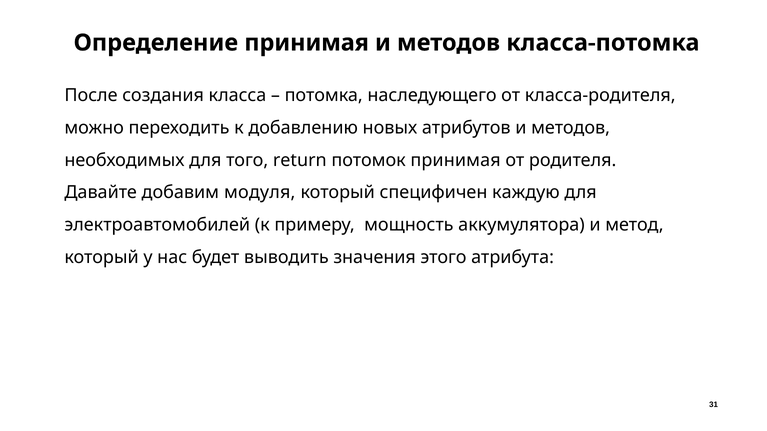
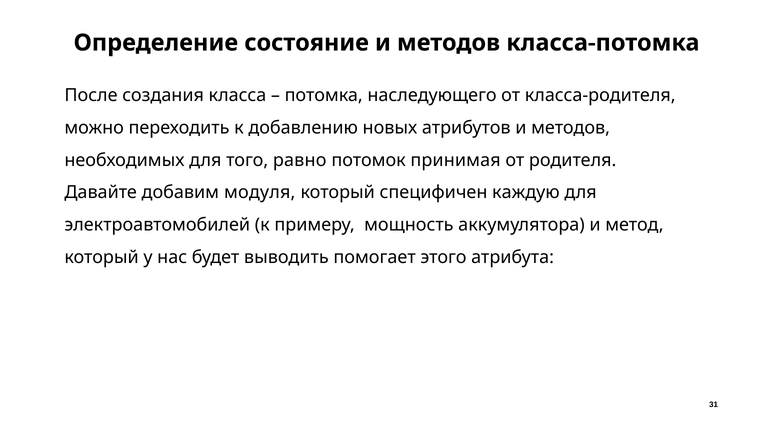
Определение принимая: принимая -> состояние
return: return -> равно
значения: значения -> помогает
